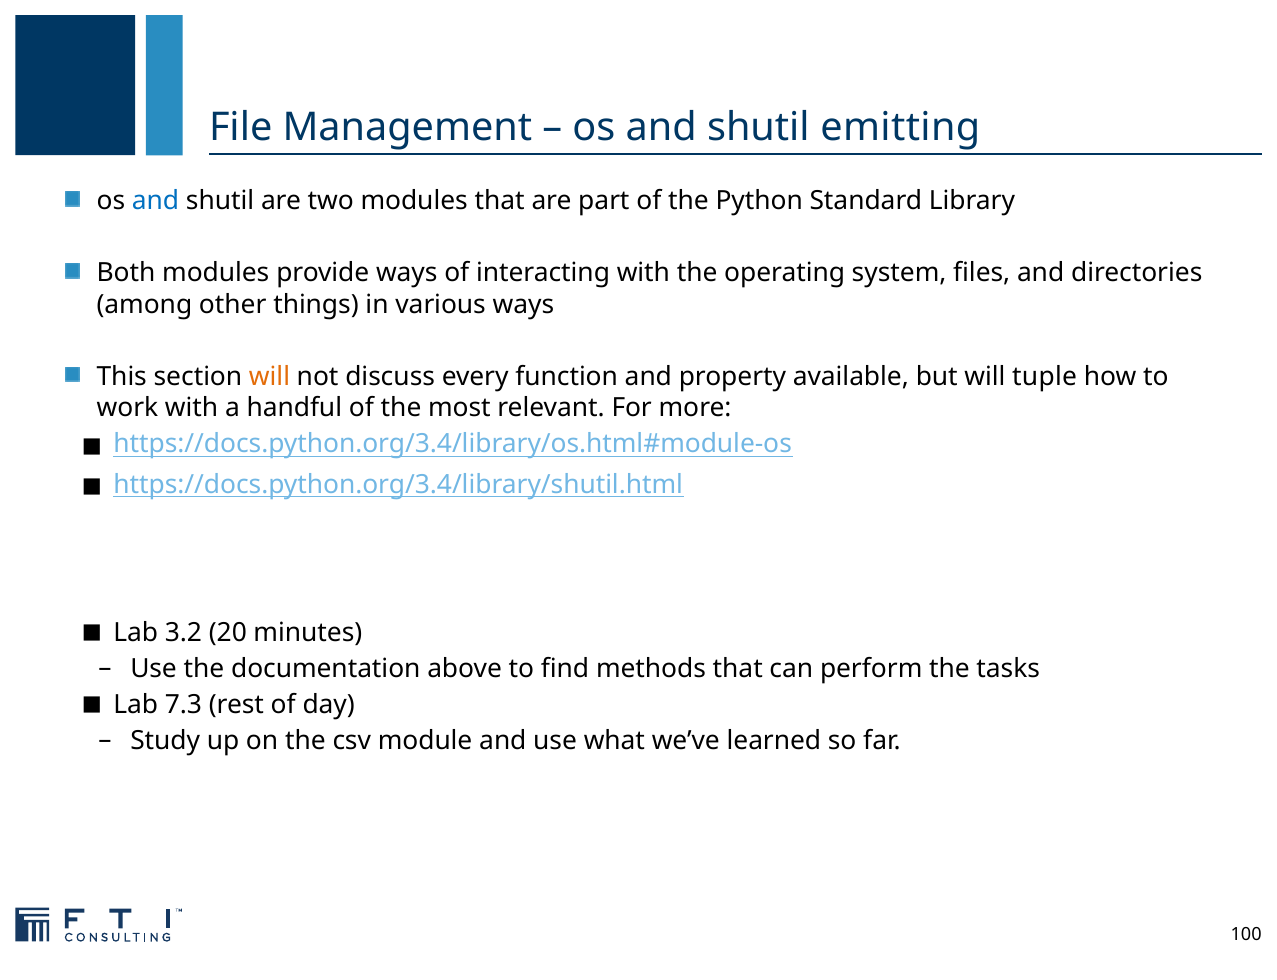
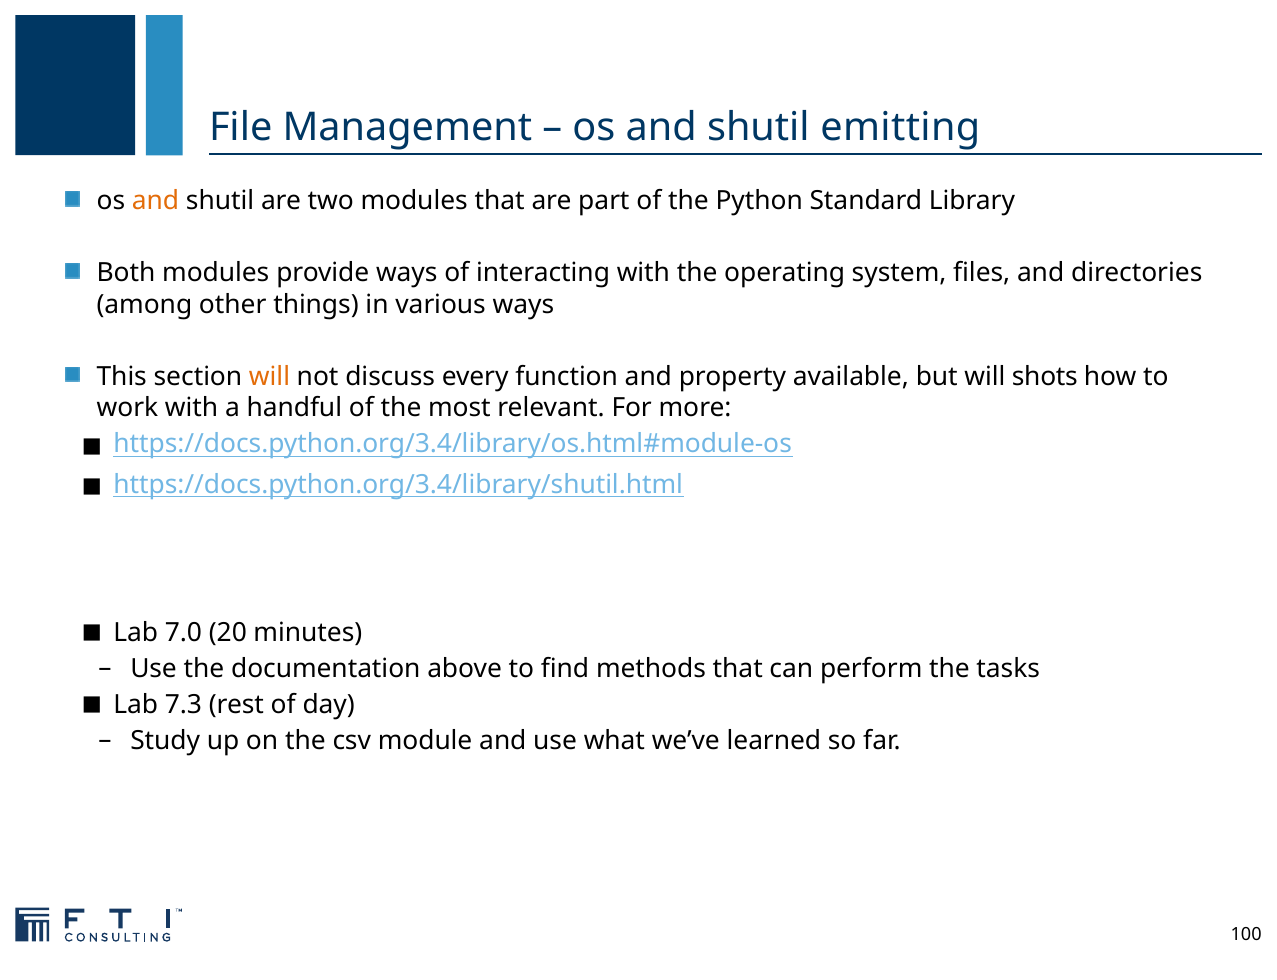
and at (156, 201) colour: blue -> orange
tuple: tuple -> shots
3.2: 3.2 -> 7.0
